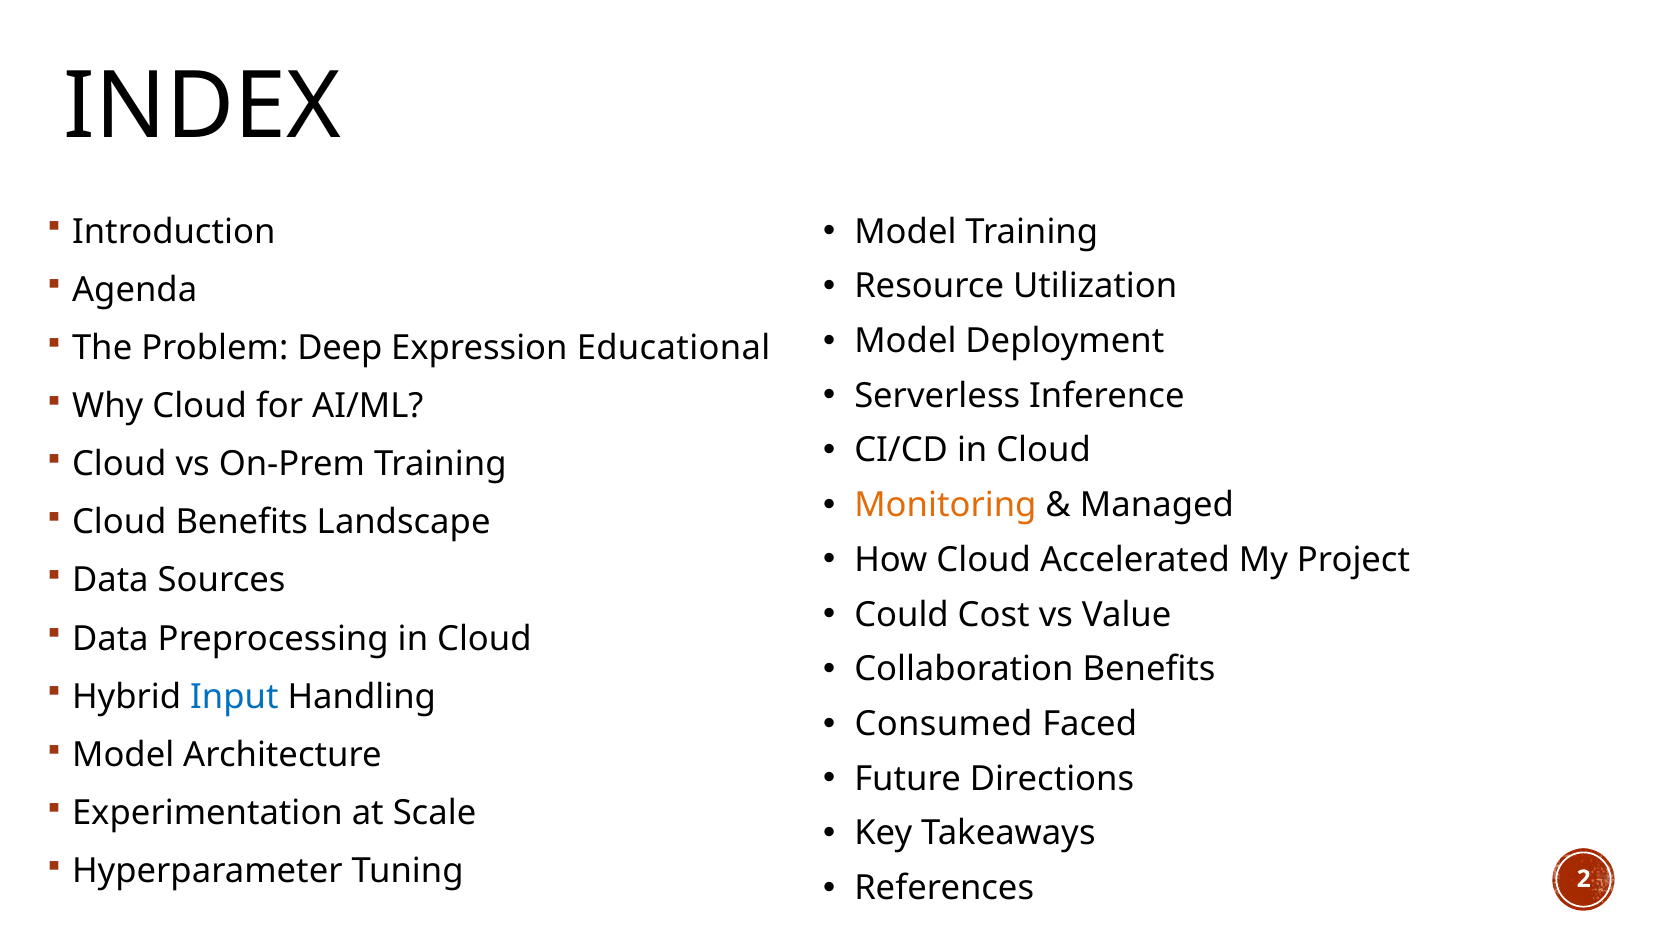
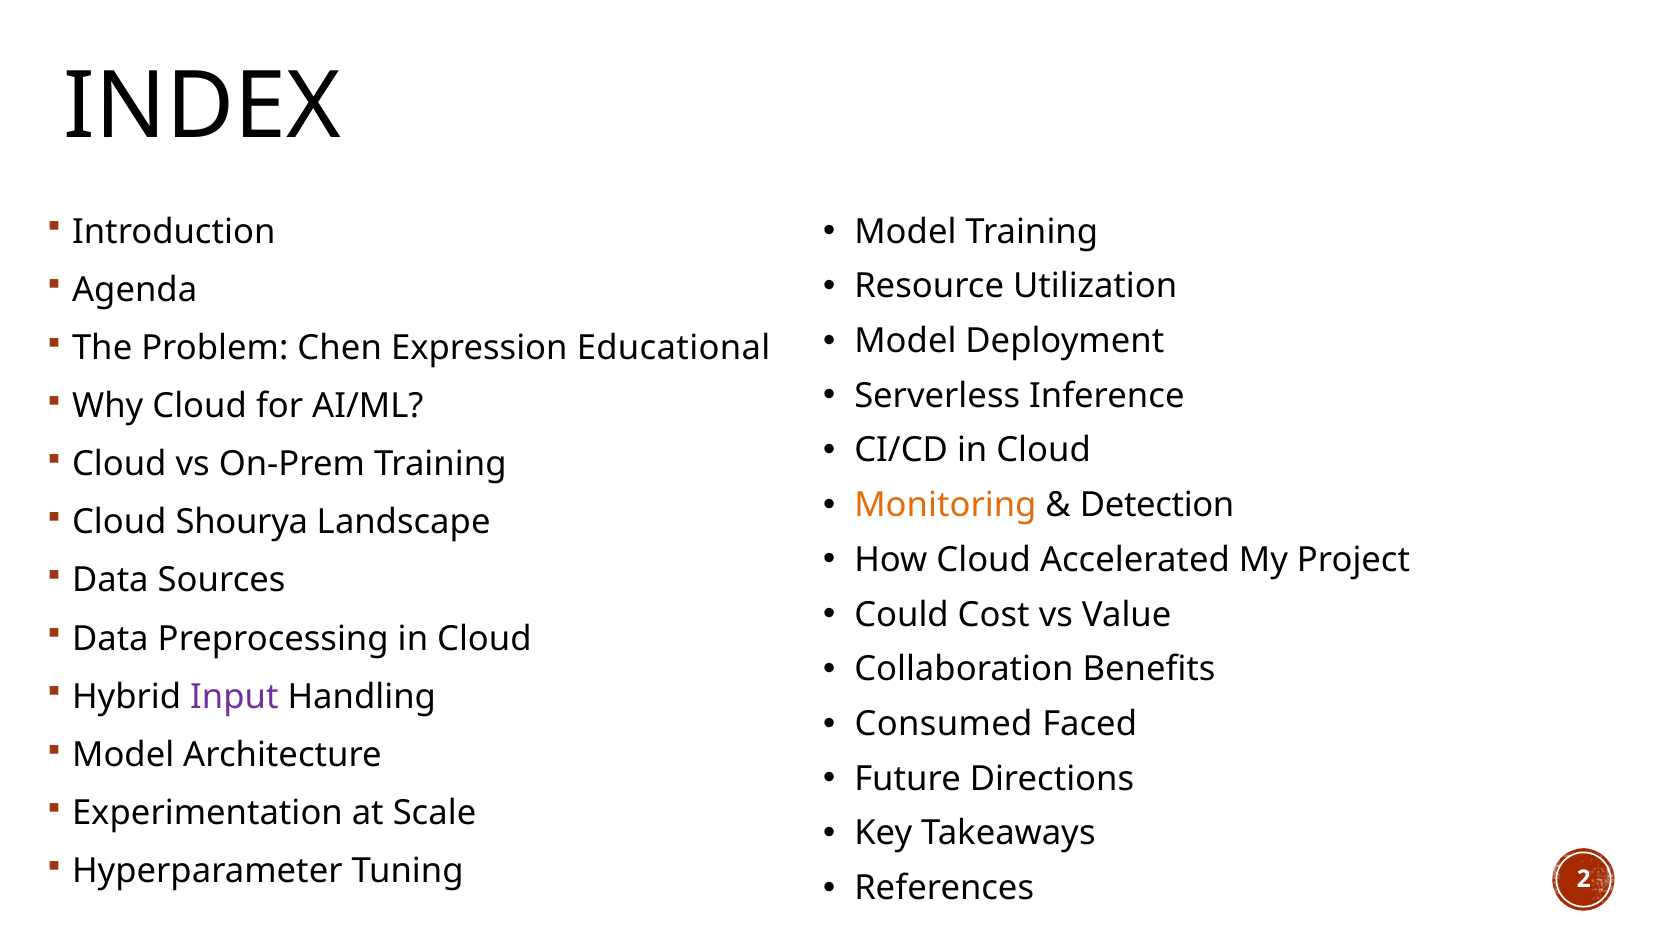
Deep: Deep -> Chen
Managed: Managed -> Detection
Cloud Benefits: Benefits -> Shourya
Input colour: blue -> purple
